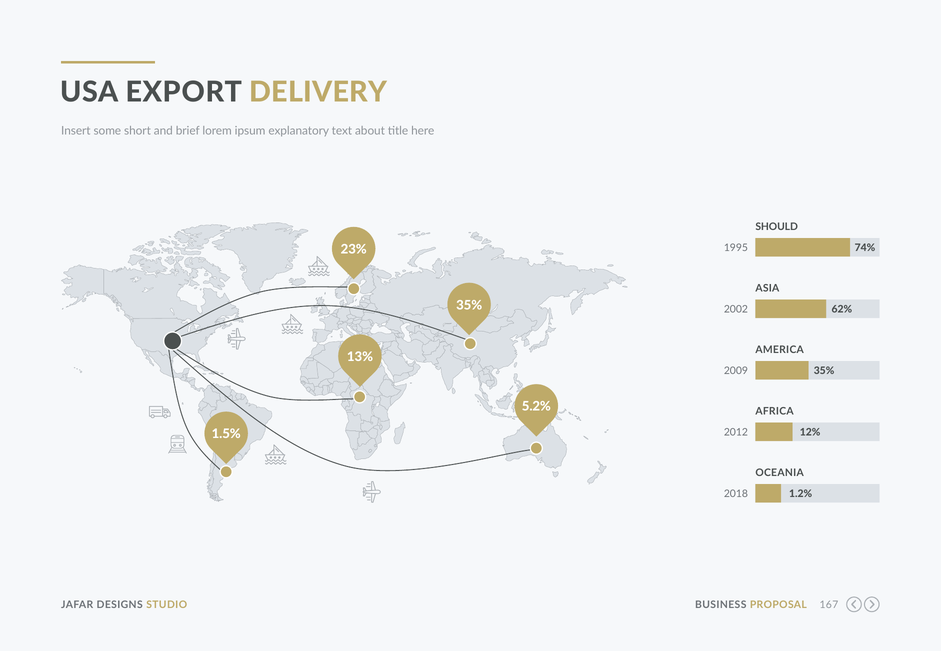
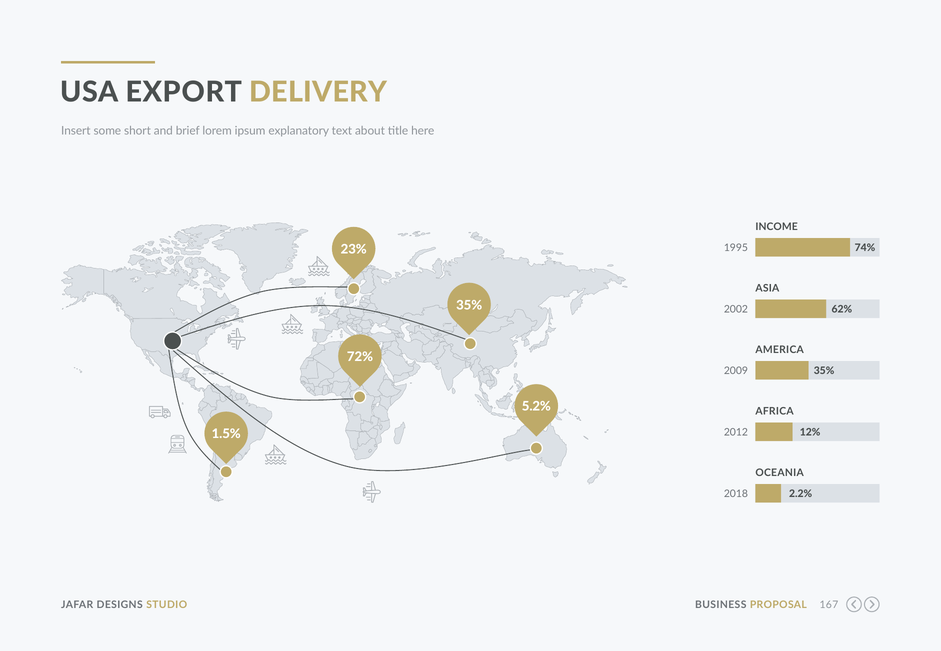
SHOULD: SHOULD -> INCOME
13%: 13% -> 72%
1.2%: 1.2% -> 2.2%
